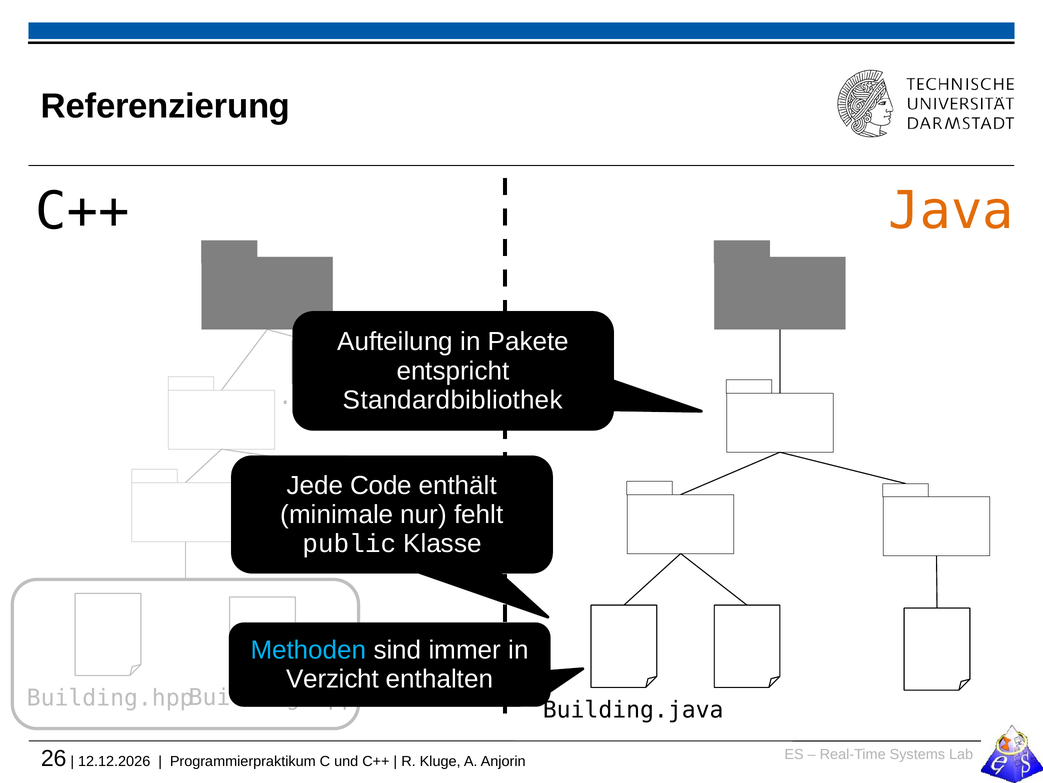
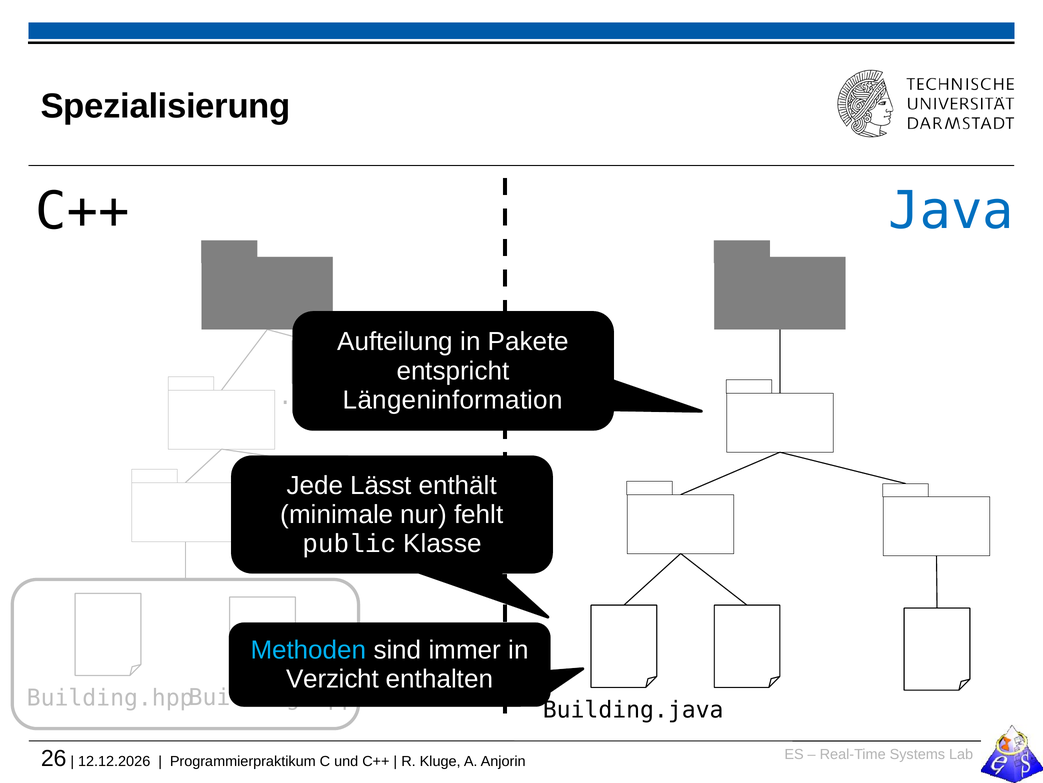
Referenzierung: Referenzierung -> Spezialisierung
Java colour: orange -> blue
Standardbibliothek: Standardbibliothek -> Längeninformation
Code: Code -> Lässt
